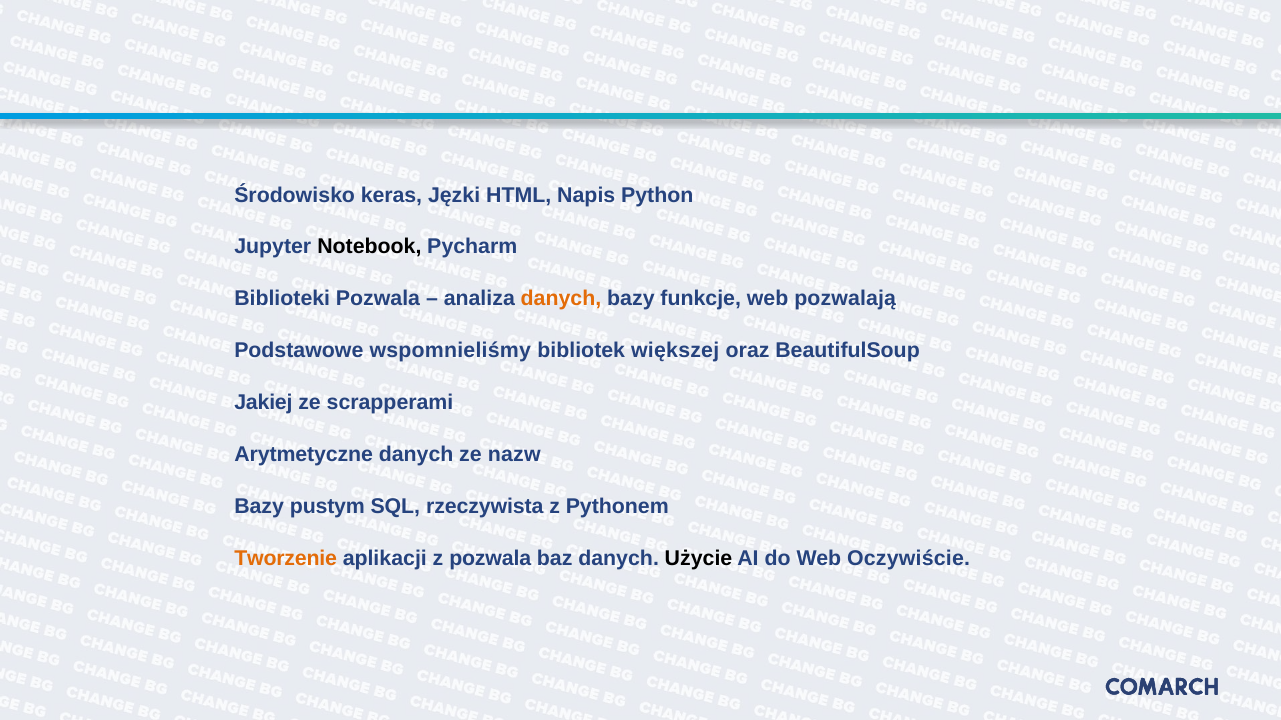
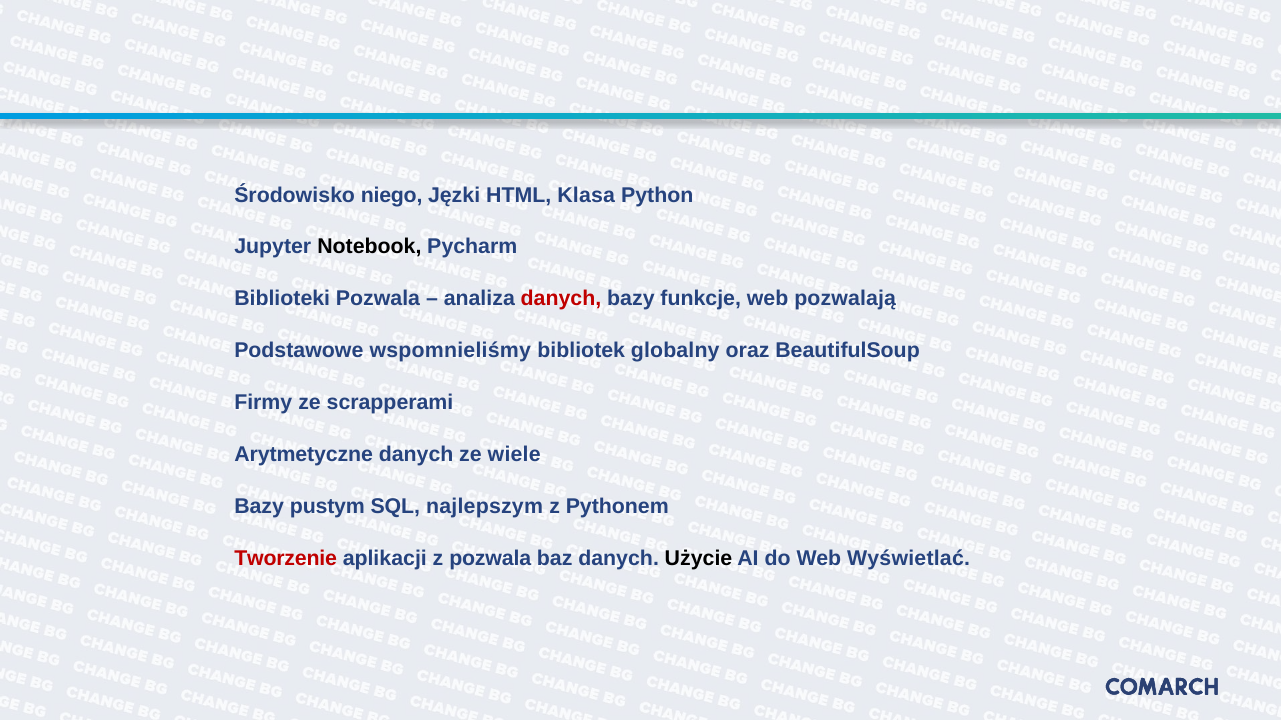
keras: keras -> niego
Napis: Napis -> Klasa
danych at (561, 299) colour: orange -> red
większej: większej -> globalny
Jakiej: Jakiej -> Firmy
nazw: nazw -> wiele
rzeczywista: rzeczywista -> najlepszym
Tworzenie colour: orange -> red
Oczywiście: Oczywiście -> Wyświetlać
